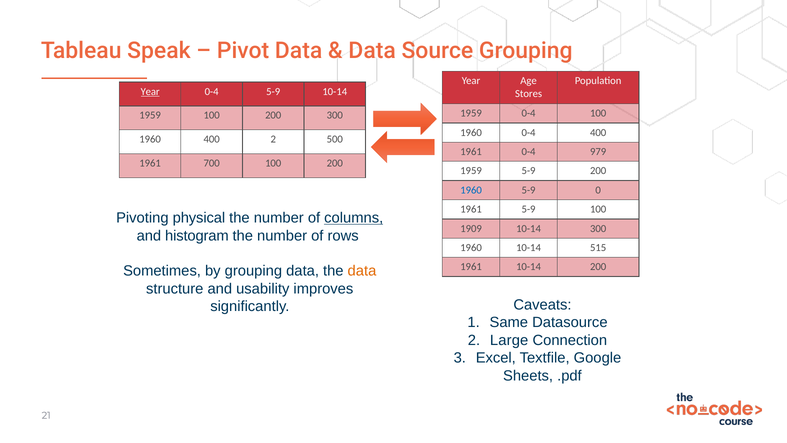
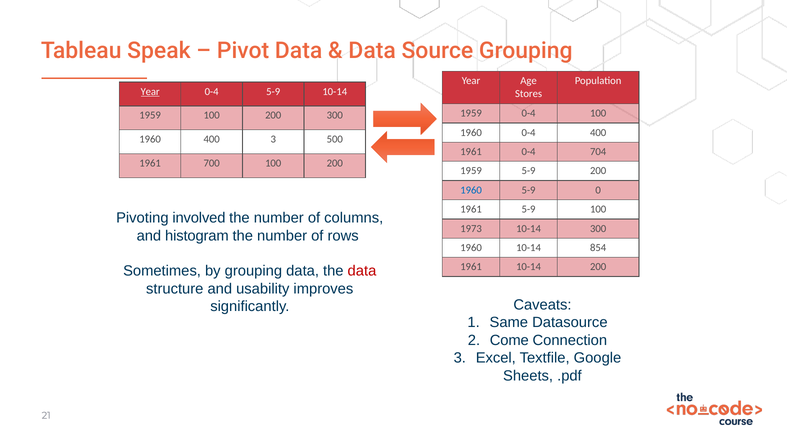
400 2: 2 -> 3
979: 979 -> 704
physical: physical -> involved
columns underline: present -> none
1909: 1909 -> 1973
515: 515 -> 854
data at (362, 271) colour: orange -> red
Large: Large -> Come
